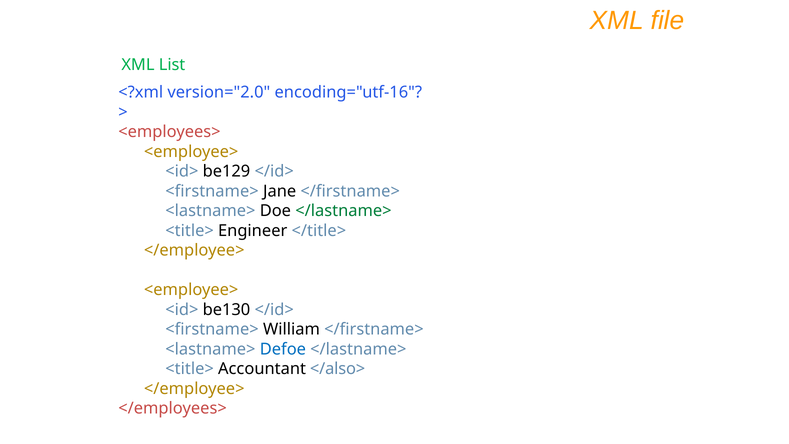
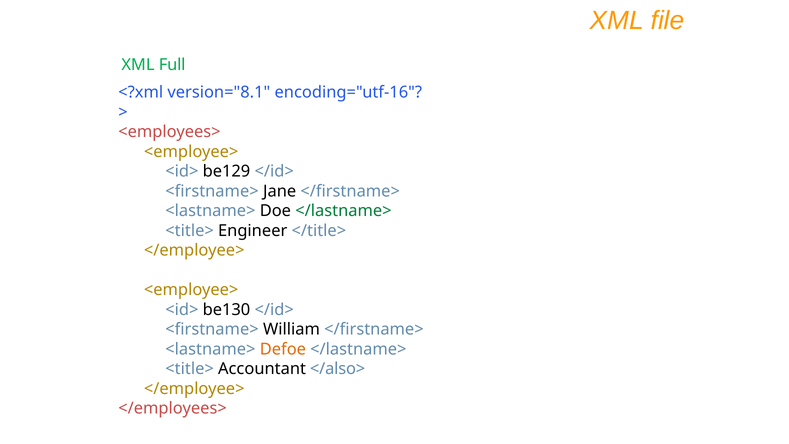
List: List -> Full
version="2.0: version="2.0 -> version="8.1
Defoe colour: blue -> orange
